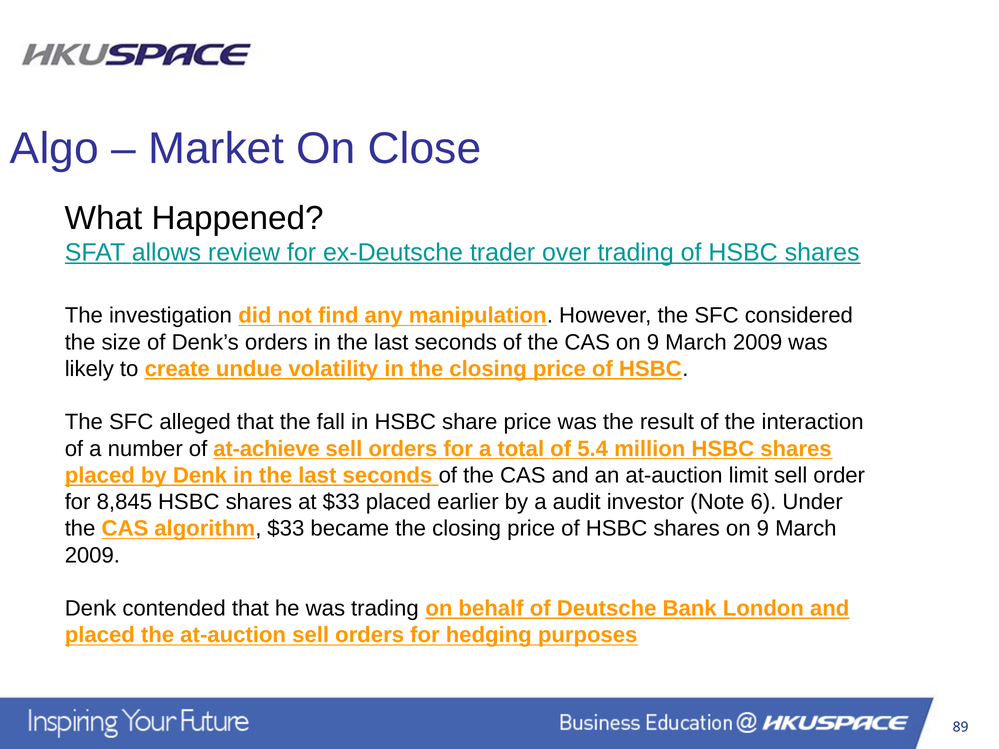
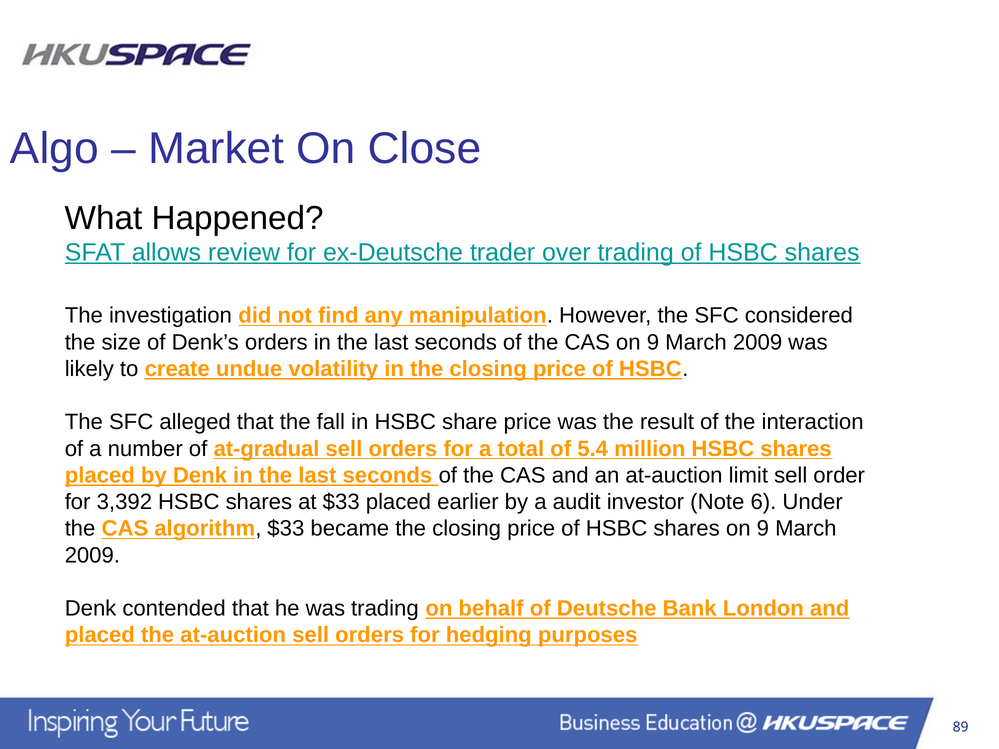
at-achieve: at-achieve -> at-gradual
8,845: 8,845 -> 3,392
